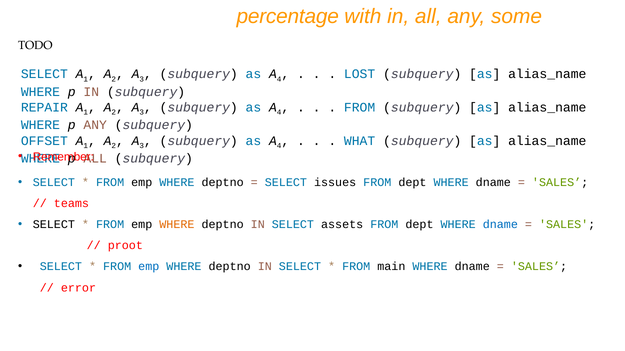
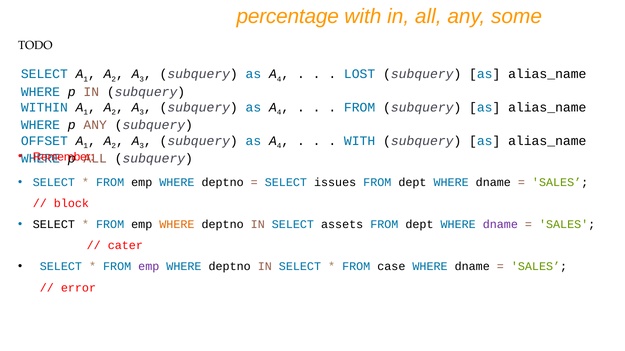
REPAIR: REPAIR -> WITHIN
WHAT at (360, 141): WHAT -> WITH
teams: teams -> block
dname at (500, 225) colour: blue -> purple
proot: proot -> cater
emp at (149, 267) colour: blue -> purple
main: main -> case
